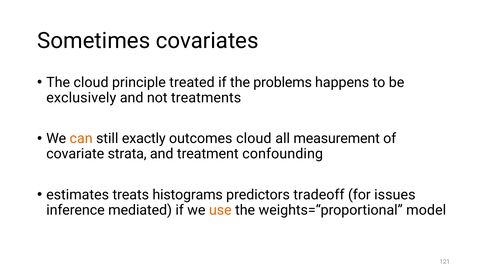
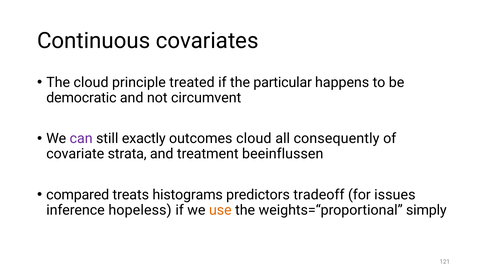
Sometimes: Sometimes -> Continuous
problems: problems -> particular
exclusively: exclusively -> democratic
treatments: treatments -> circumvent
can colour: orange -> purple
measurement: measurement -> consequently
confounding: confounding -> beeinflussen
estimates: estimates -> compared
mediated: mediated -> hopeless
model: model -> simply
